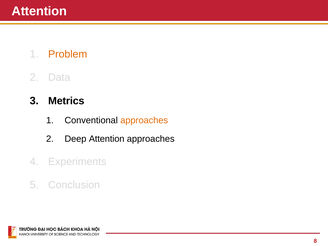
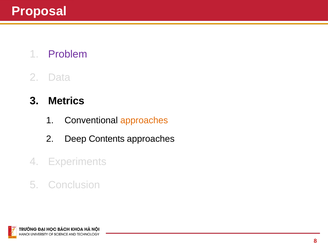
Attention at (39, 11): Attention -> Proposal
Problem colour: orange -> purple
Deep Attention: Attention -> Contents
